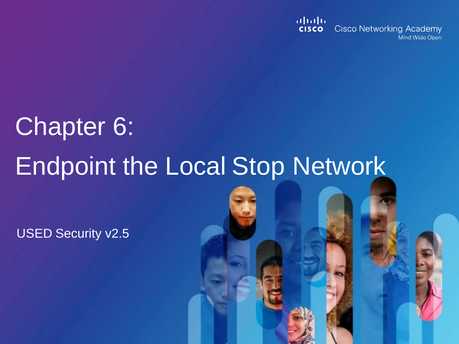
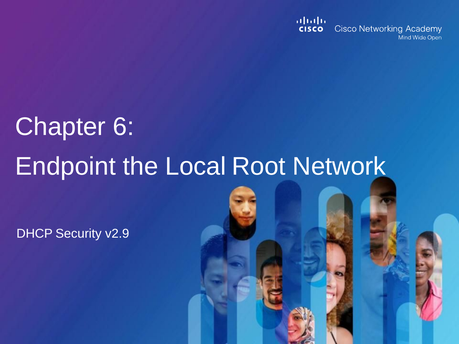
Stop: Stop -> Root
USED: USED -> DHCP
v2.5: v2.5 -> v2.9
